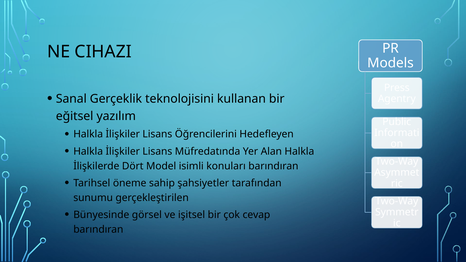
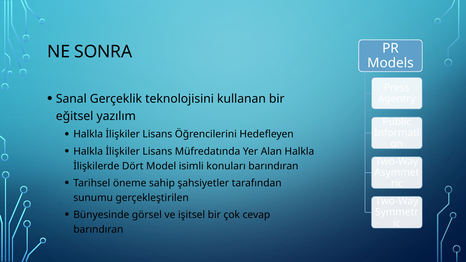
CIHAZI: CIHAZI -> SONRA
